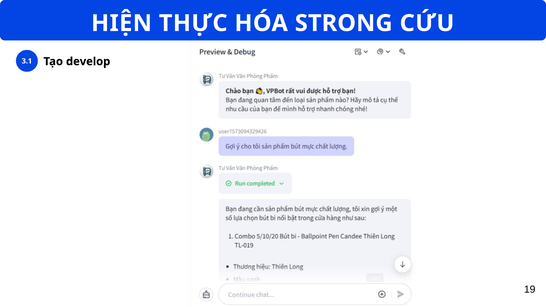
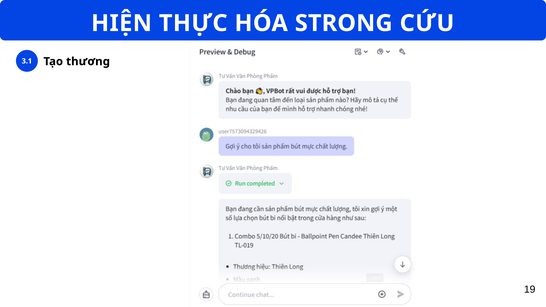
develop: develop -> thương
